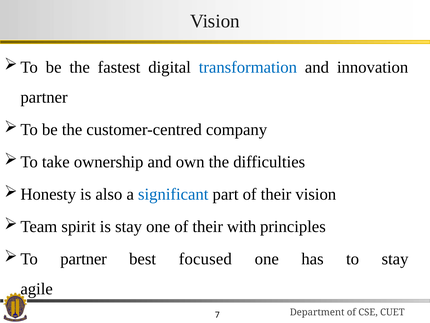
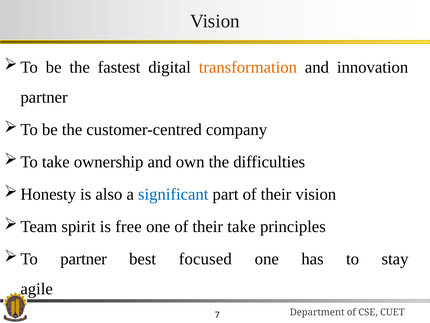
transformation colour: blue -> orange
is stay: stay -> free
their with: with -> take
